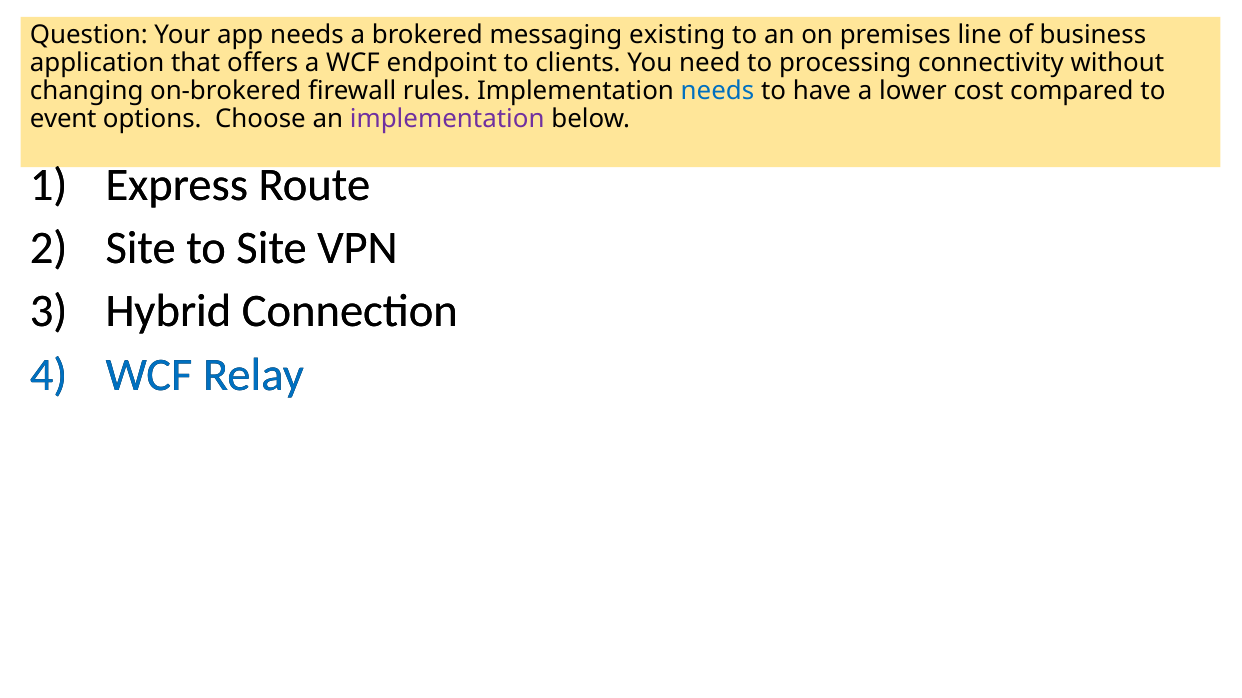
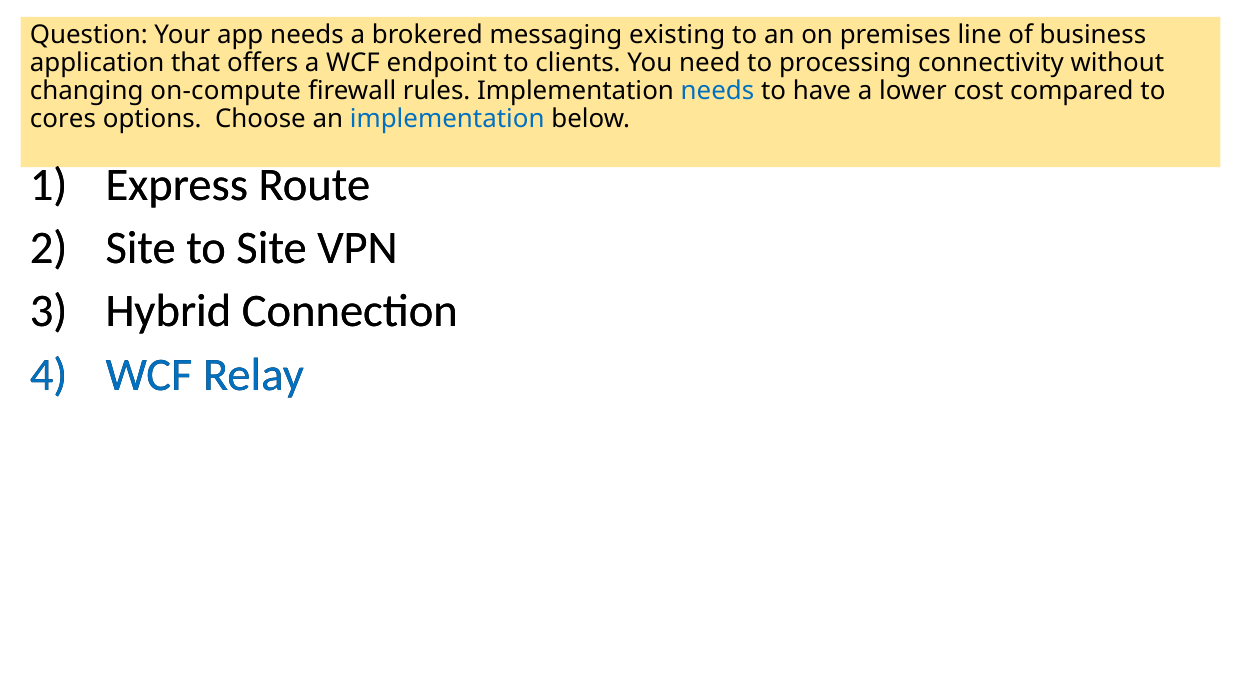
on-brokered: on-brokered -> on-compute
event: event -> cores
implementation at (447, 119) colour: purple -> blue
